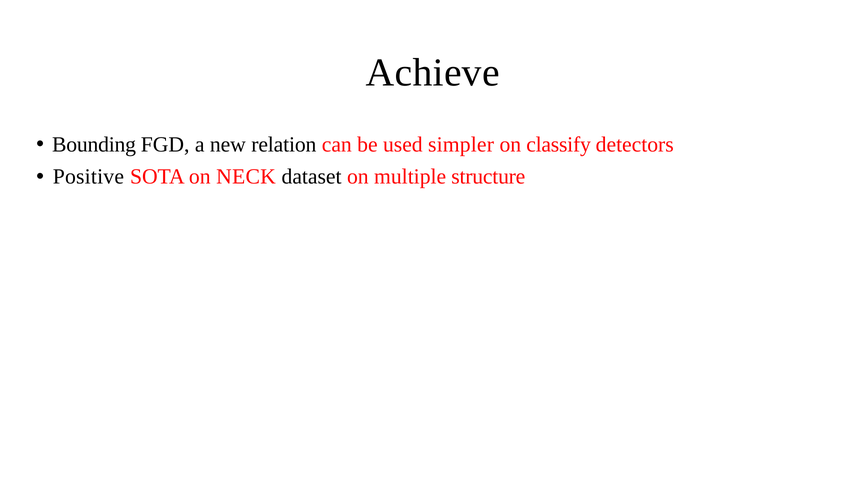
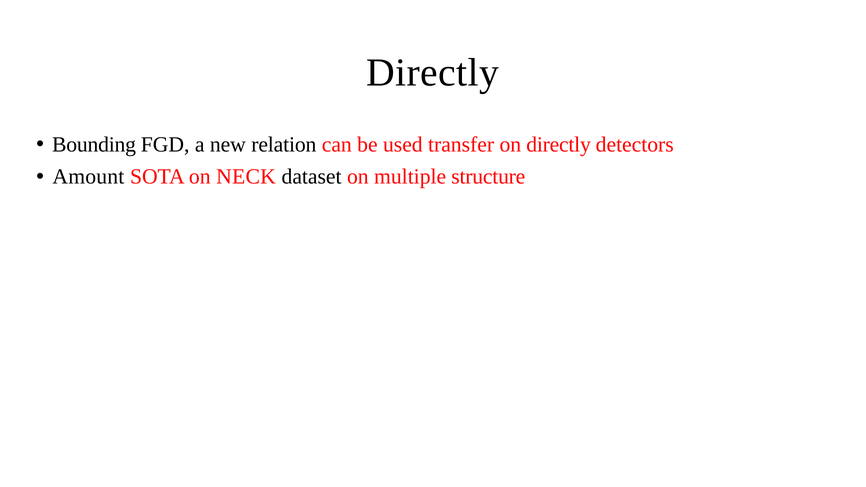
Achieve at (433, 73): Achieve -> Directly
simpler: simpler -> transfer
on classify: classify -> directly
Positive: Positive -> Amount
